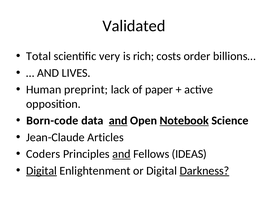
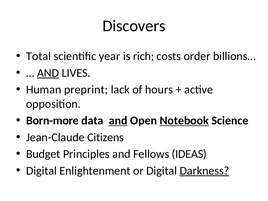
Validated: Validated -> Discovers
very: very -> year
AND at (48, 73) underline: none -> present
paper: paper -> hours
Born-code: Born-code -> Born-more
Articles: Articles -> Citizens
Coders: Coders -> Budget
and at (121, 154) underline: present -> none
Digital at (41, 171) underline: present -> none
